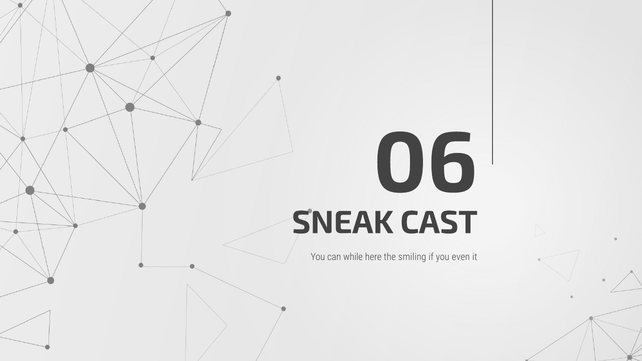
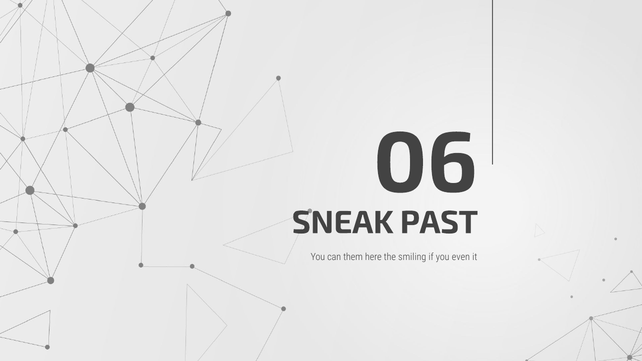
CAST: CAST -> PAST
while: while -> them
